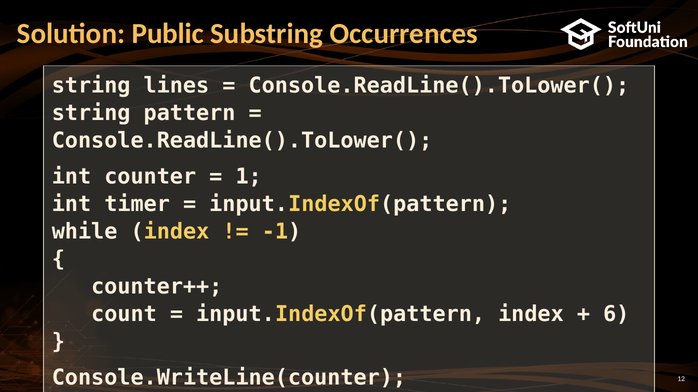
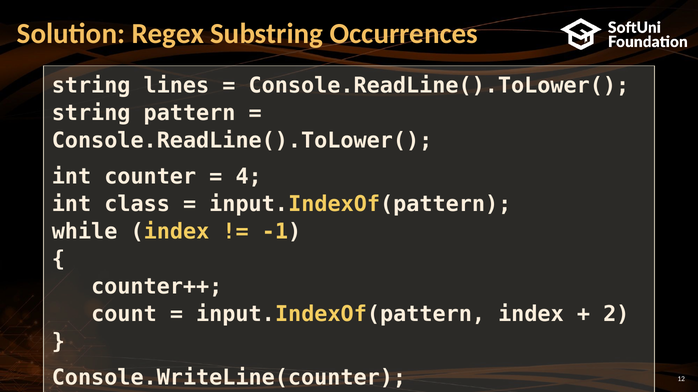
Public: Public -> Regex
1: 1 -> 4
timer: timer -> class
6: 6 -> 2
